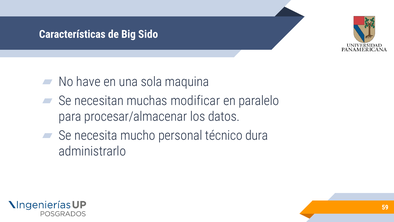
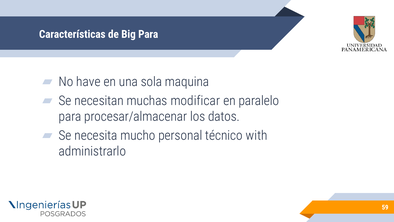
Big Sido: Sido -> Para
dura: dura -> with
